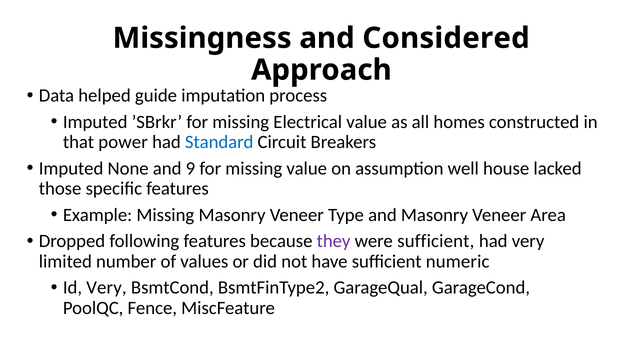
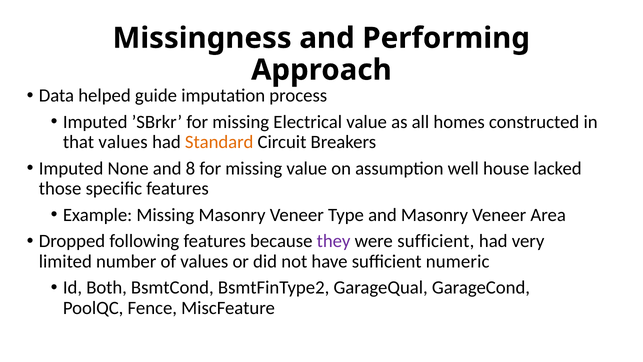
Considered: Considered -> Performing
that power: power -> values
Standard colour: blue -> orange
9: 9 -> 8
Id Very: Very -> Both
